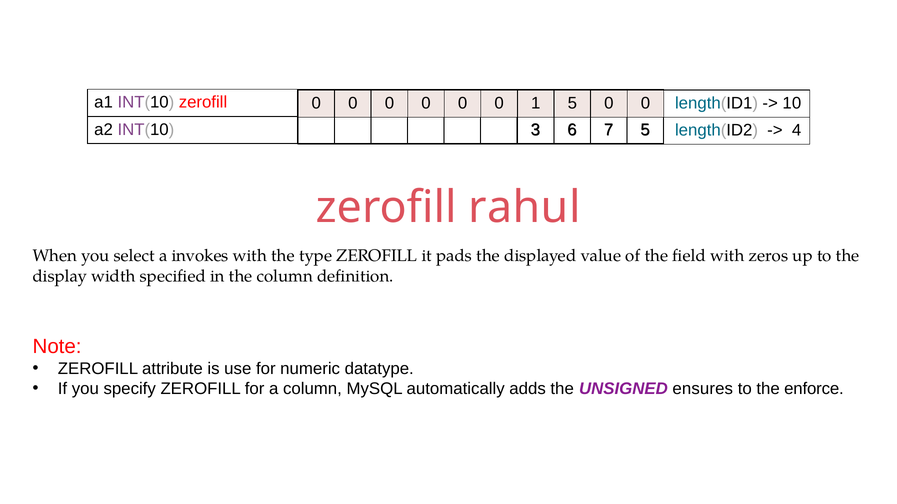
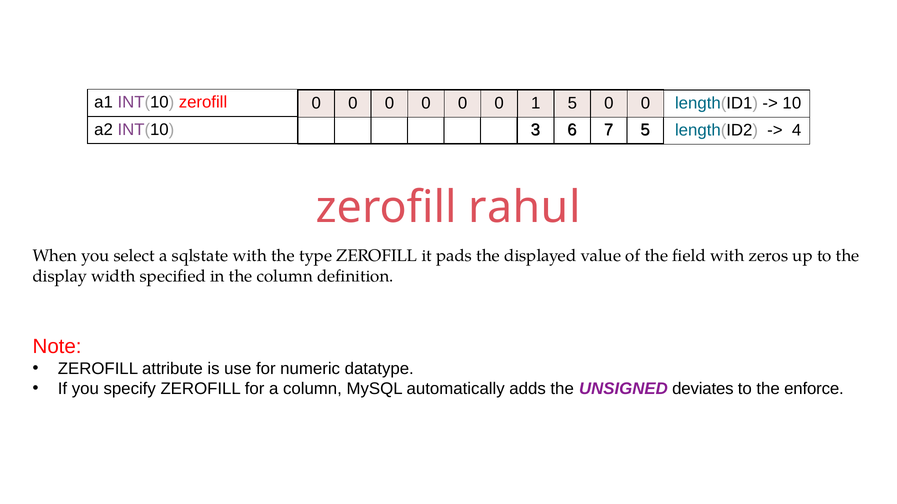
invokes: invokes -> sqlstate
ensures: ensures -> deviates
